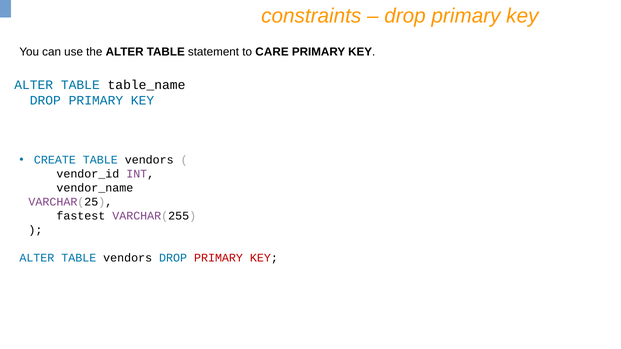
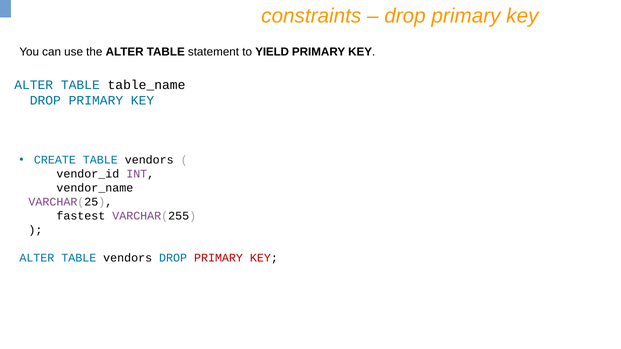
CARE: CARE -> YIELD
